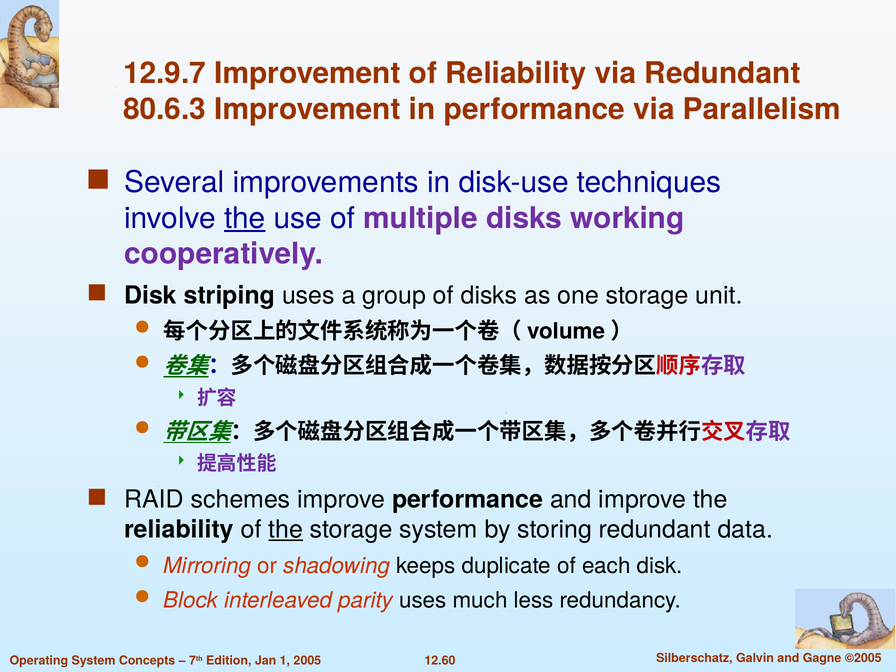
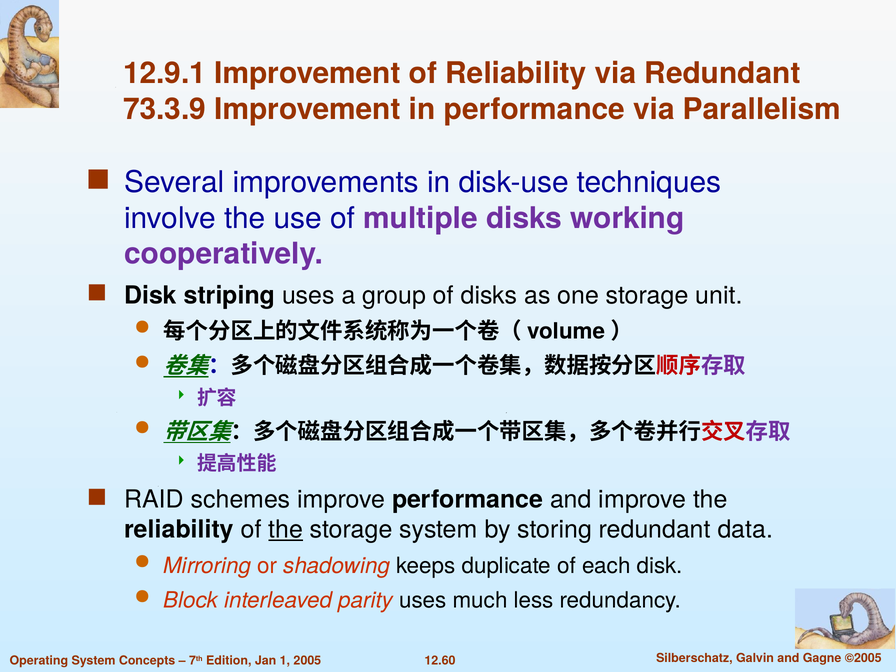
12.9.7: 12.9.7 -> 12.9.1
80.6.3: 80.6.3 -> 73.3.9
the at (245, 218) underline: present -> none
